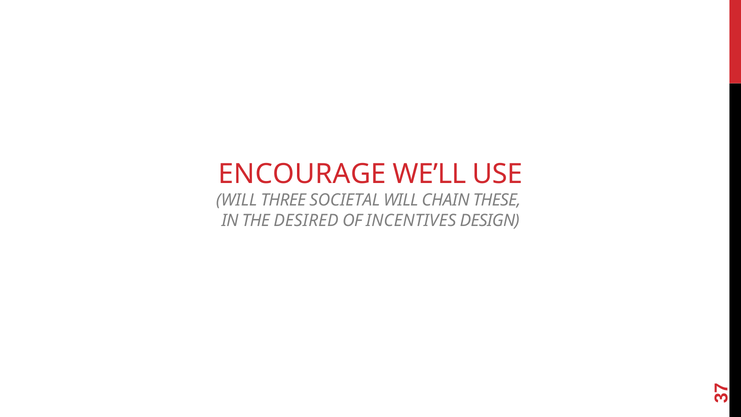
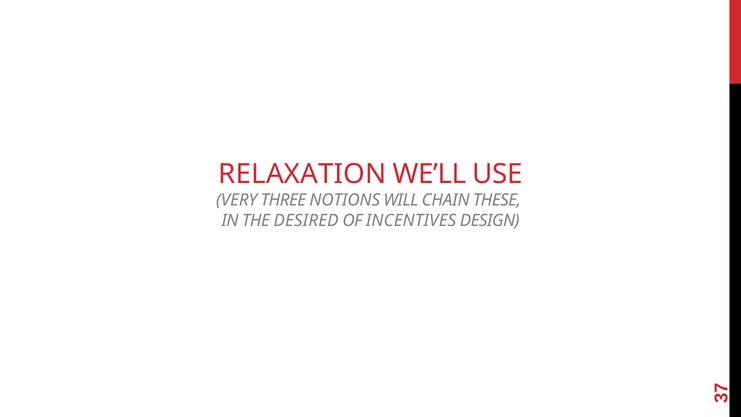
ENCOURAGE: ENCOURAGE -> RELAXATION
WILL at (237, 200): WILL -> VERY
SOCIETAL: SOCIETAL -> NOTIONS
